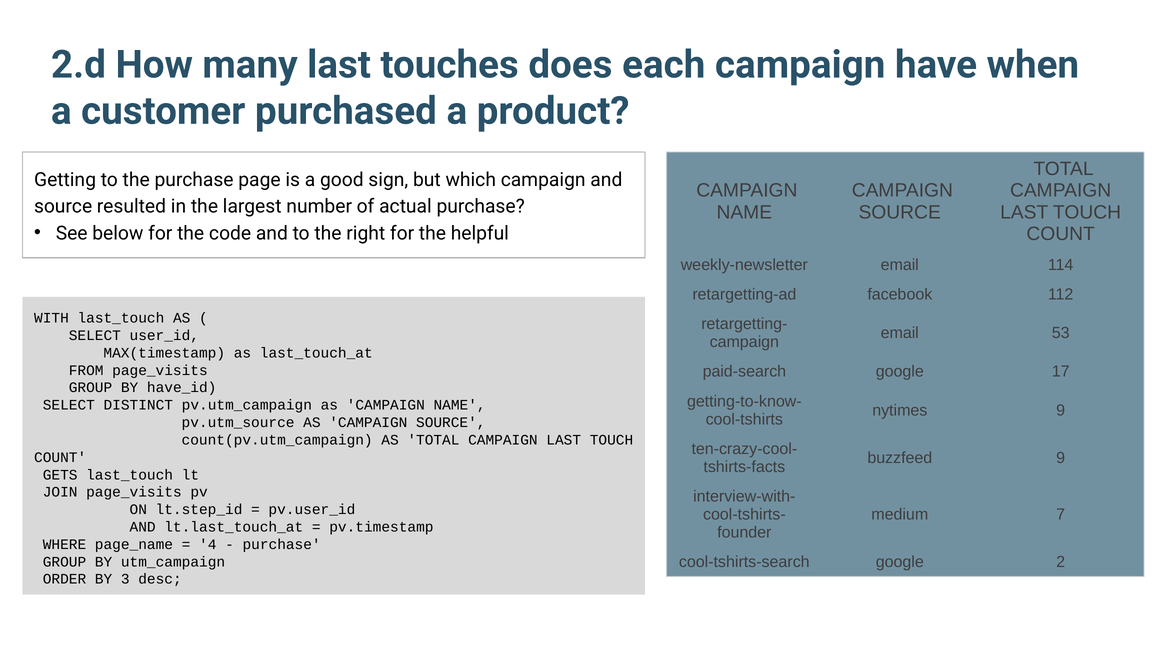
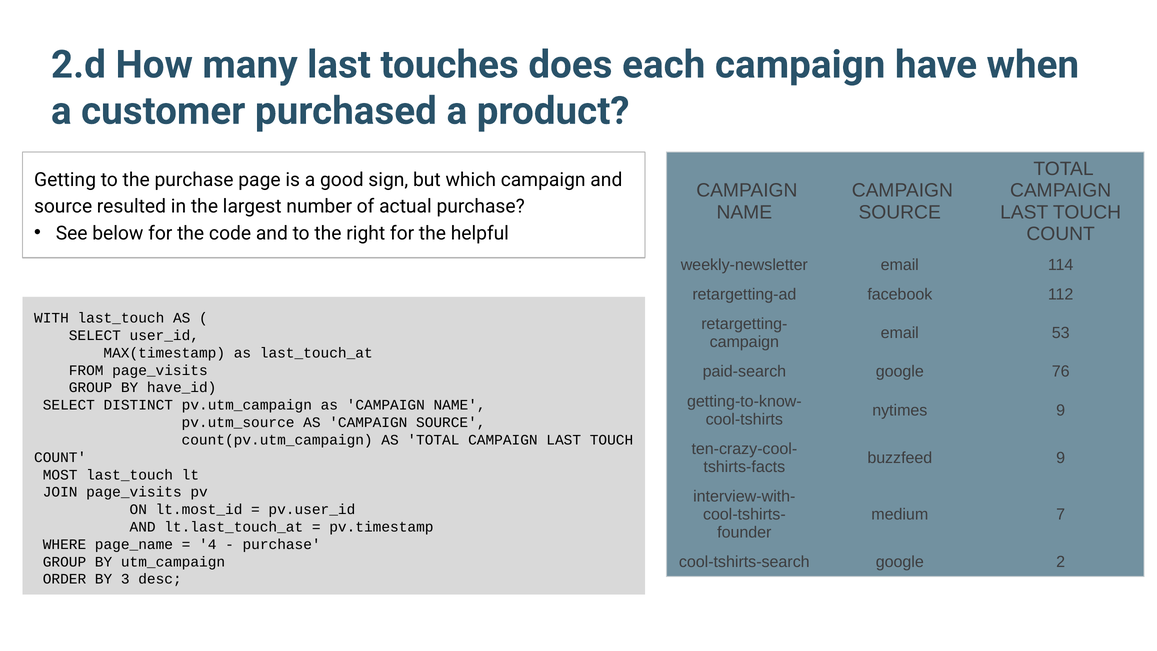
17: 17 -> 76
GETS: GETS -> MOST
lt.step_id: lt.step_id -> lt.most_id
